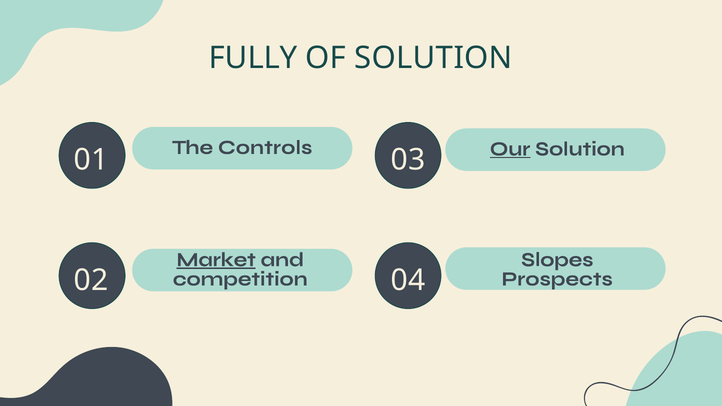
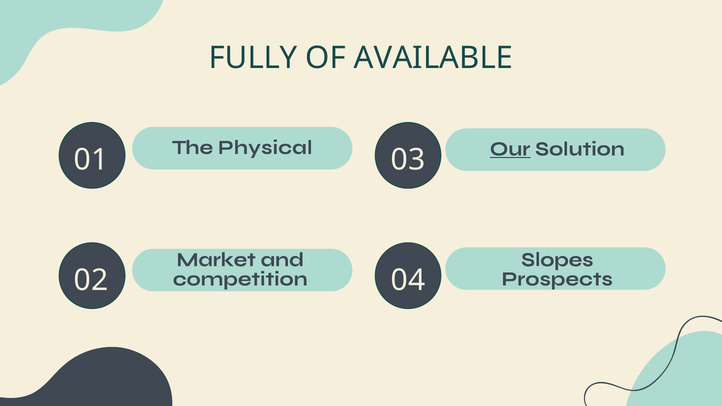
OF SOLUTION: SOLUTION -> AVAILABLE
Controls: Controls -> Physical
Market underline: present -> none
